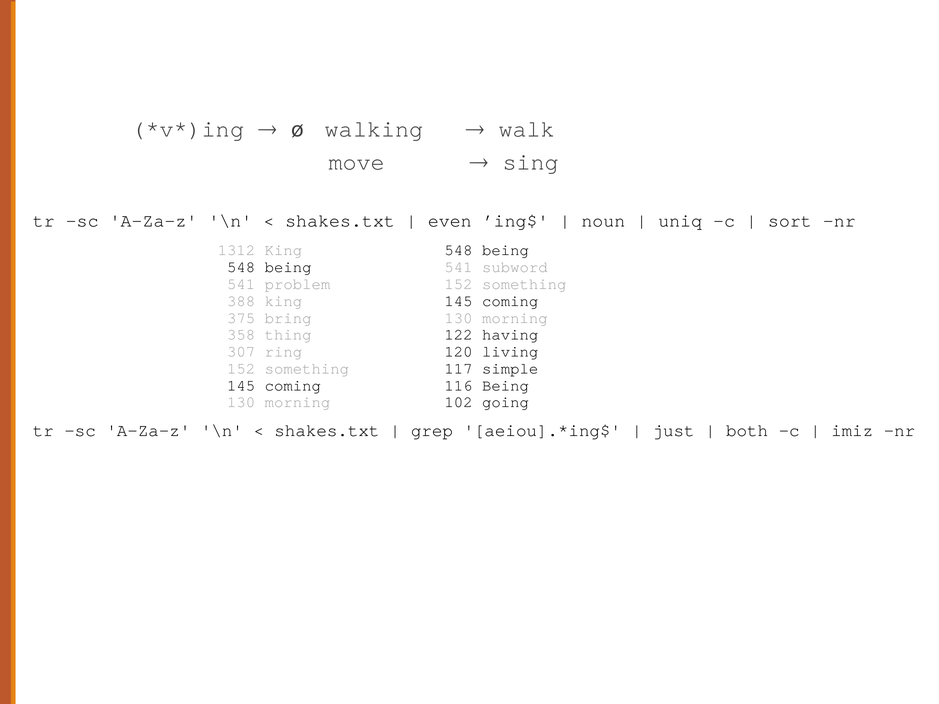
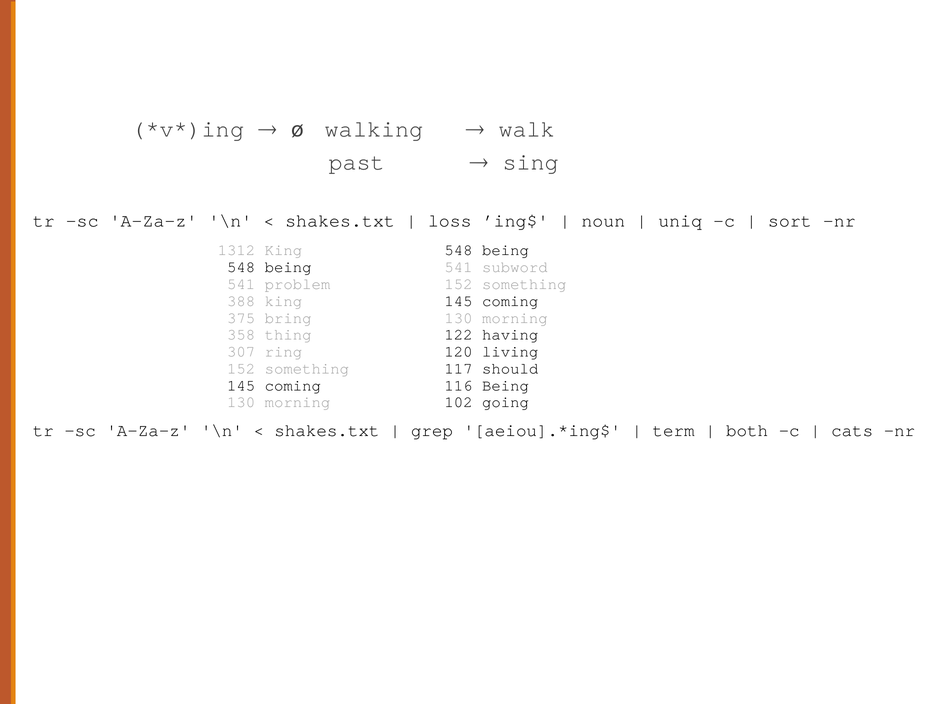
move: move -> past
even: even -> loss
simple: simple -> should
just: just -> term
imiz: imiz -> cats
